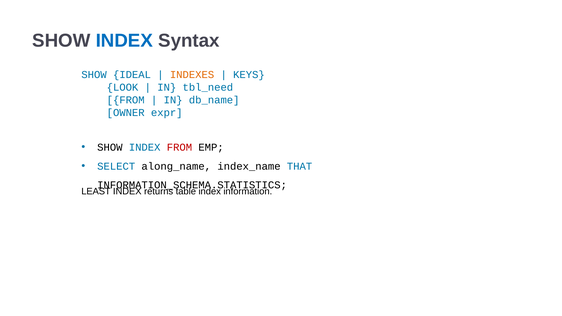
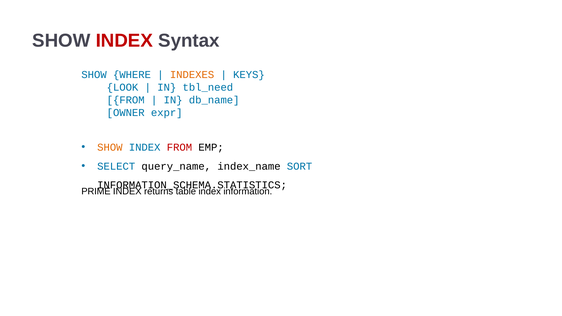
INDEX at (124, 41) colour: blue -> red
IDEAL: IDEAL -> WHERE
SHOW at (110, 147) colour: black -> orange
along_name: along_name -> query_name
THAT: THAT -> SORT
LEAST: LEAST -> PRIME
